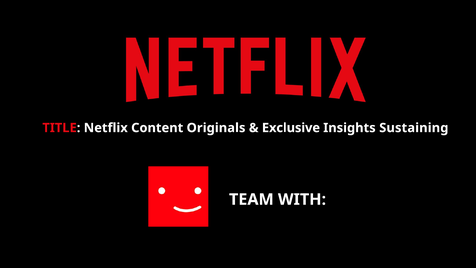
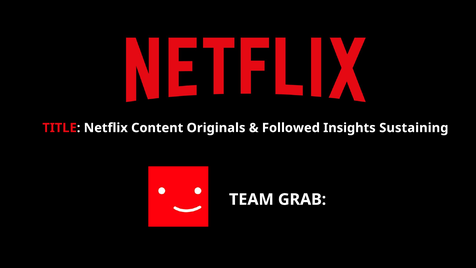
Exclusive: Exclusive -> Followed
WITH: WITH -> GRAB
